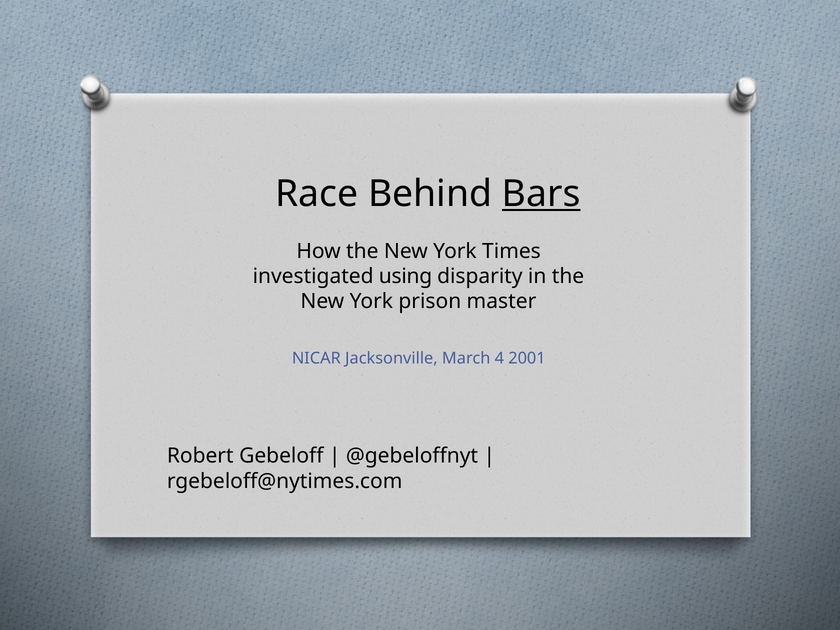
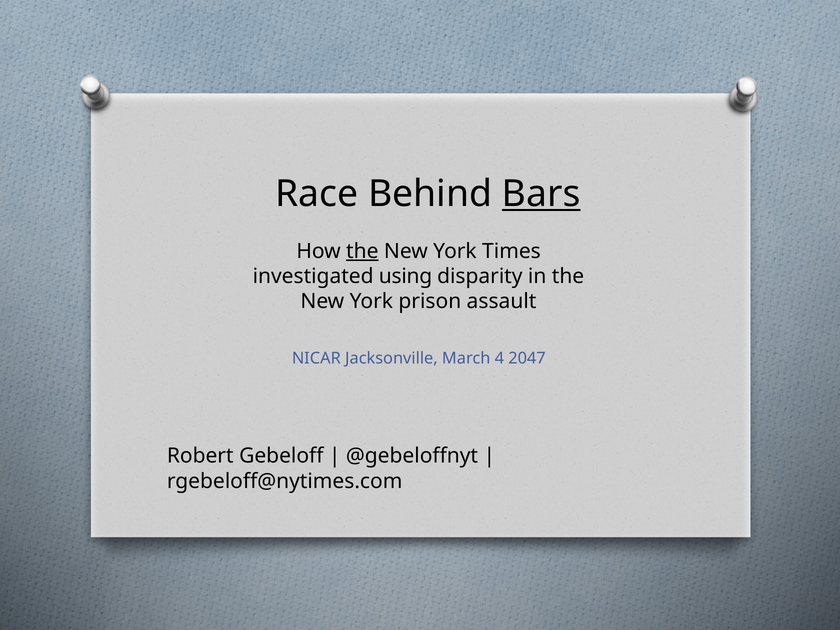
the at (362, 251) underline: none -> present
master: master -> assault
2001: 2001 -> 2047
